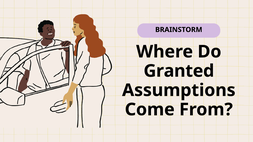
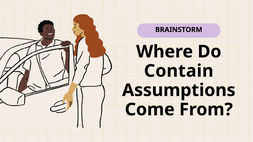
Granted: Granted -> Contain
